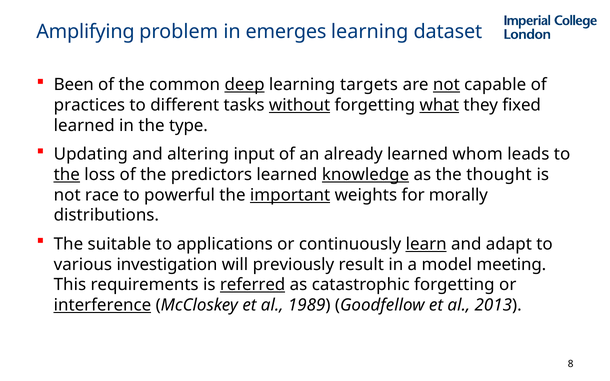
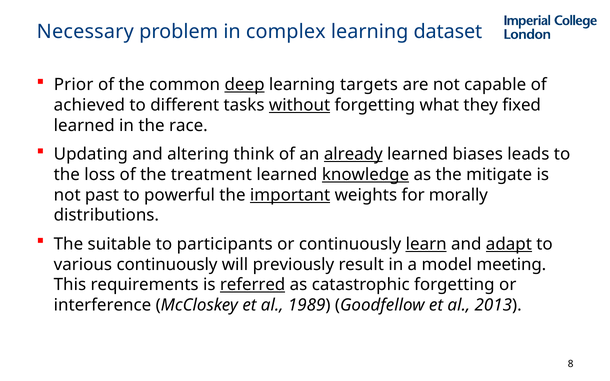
Amplifying: Amplifying -> Necessary
emerges: emerges -> complex
Been: Been -> Prior
not at (446, 85) underline: present -> none
practices: practices -> achieved
what underline: present -> none
type: type -> race
input: input -> think
already underline: none -> present
whom: whom -> biases
the at (67, 175) underline: present -> none
predictors: predictors -> treatment
thought: thought -> mitigate
race: race -> past
applications: applications -> participants
adapt underline: none -> present
various investigation: investigation -> continuously
interference underline: present -> none
